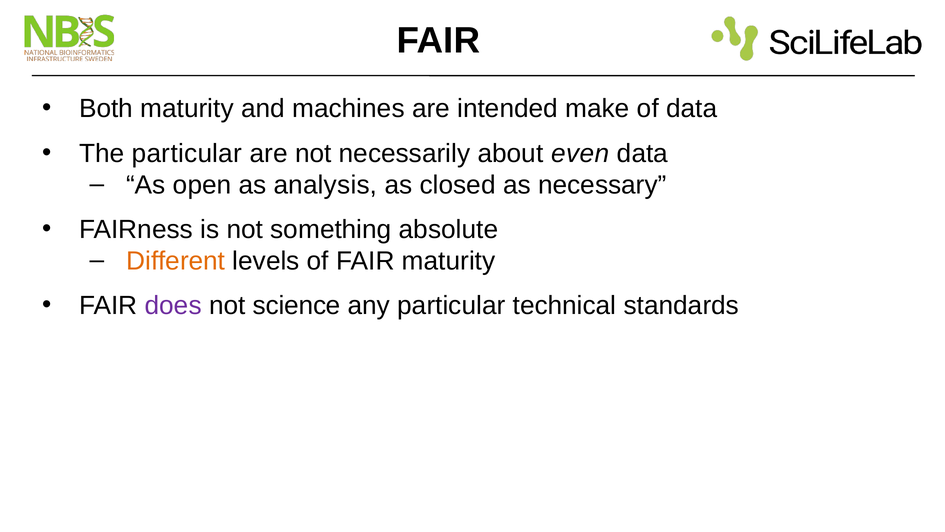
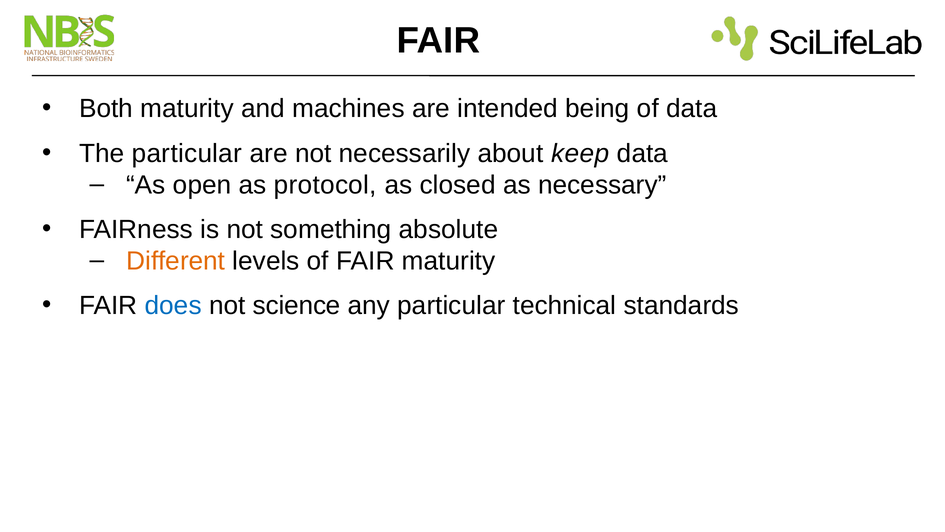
make: make -> being
even: even -> keep
analysis: analysis -> protocol
does colour: purple -> blue
